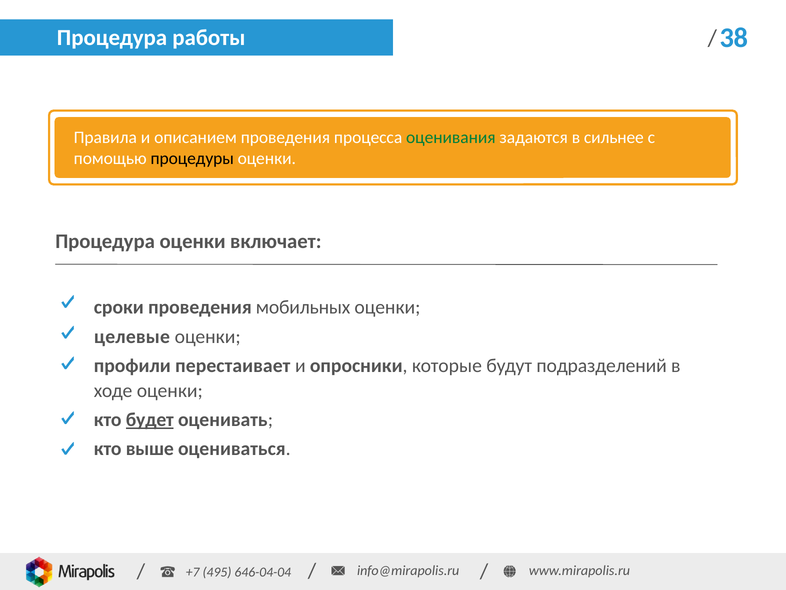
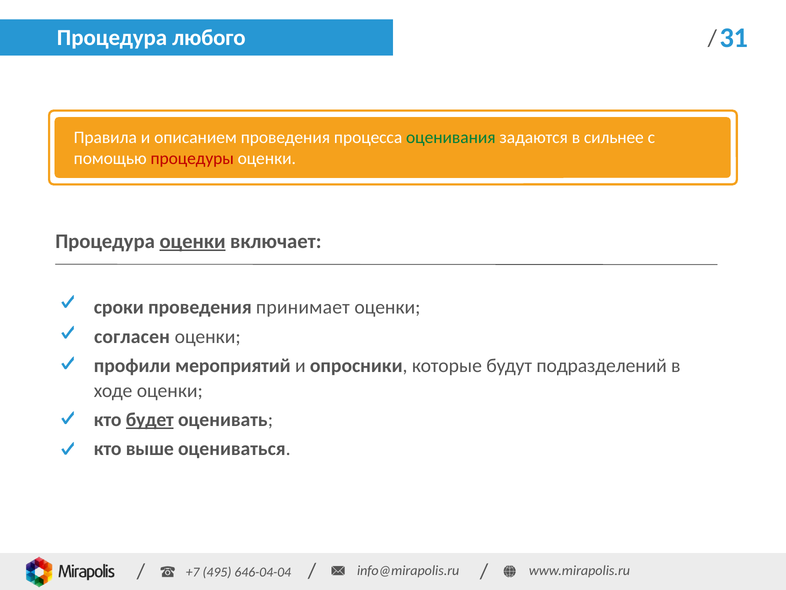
работы: работы -> любого
38: 38 -> 31
процедуры colour: black -> red
оценки at (193, 241) underline: none -> present
мобильных: мобильных -> принимает
целевые: целевые -> согласен
перестаивает: перестаивает -> мероприятий
